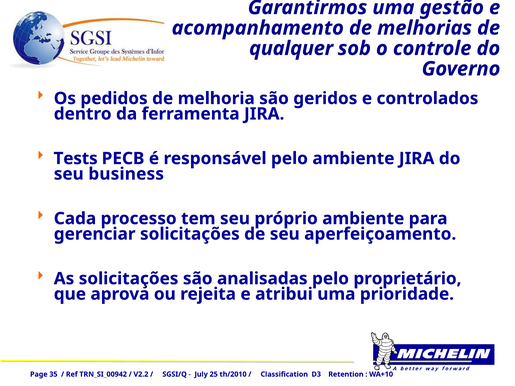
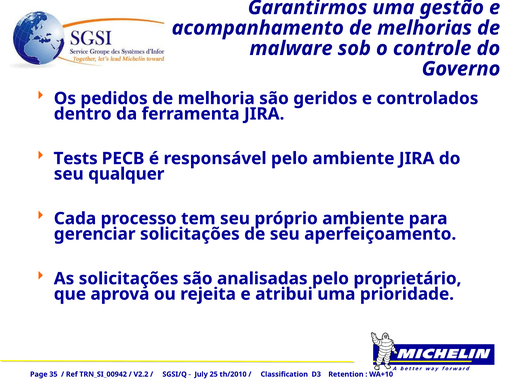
qualquer: qualquer -> malware
business: business -> qualquer
